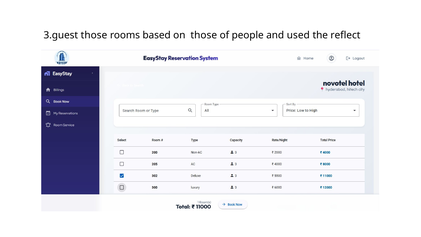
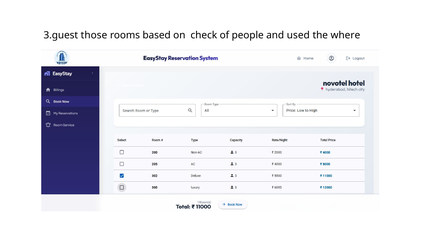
on those: those -> check
reflect: reflect -> where
